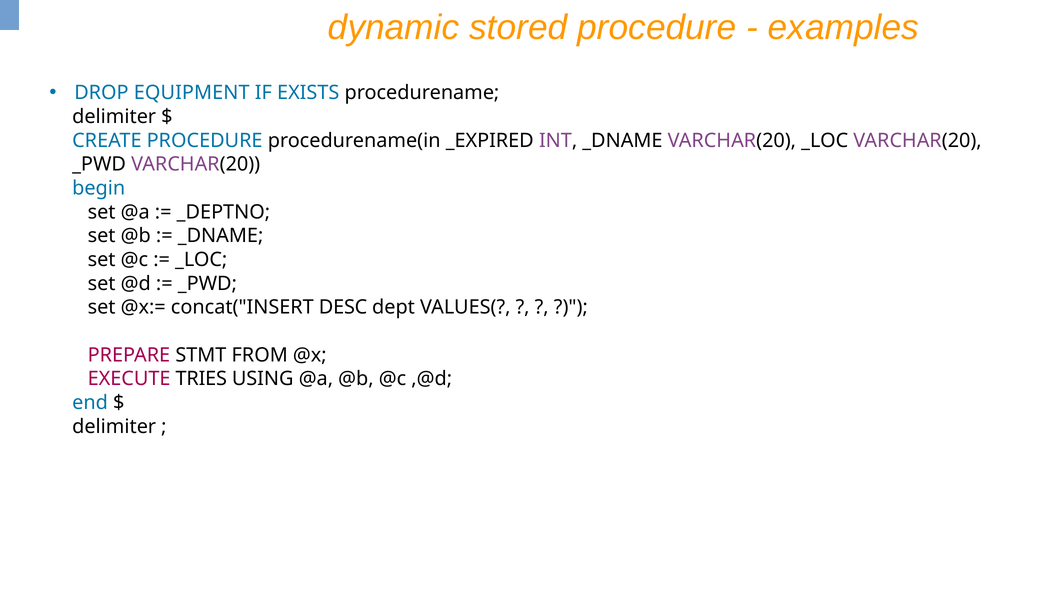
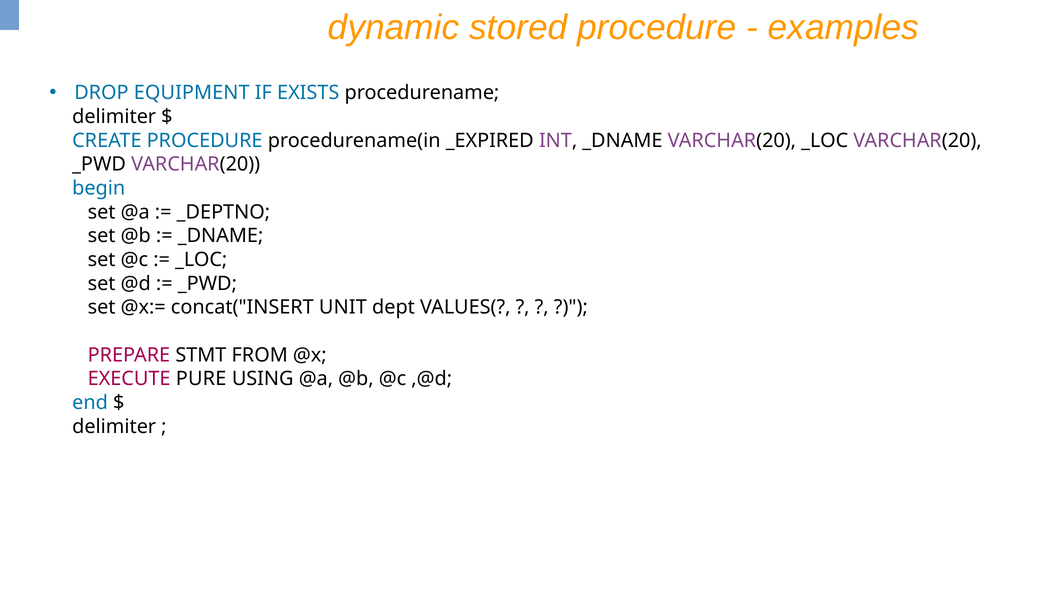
DESC: DESC -> UNIT
TRIES: TRIES -> PURE
